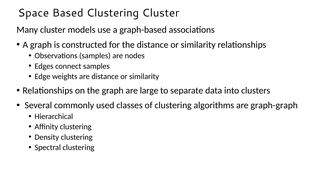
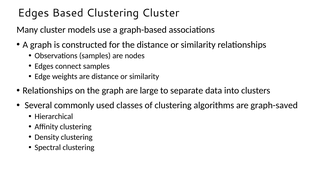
Space at (33, 13): Space -> Edges
graph-graph: graph-graph -> graph-saved
